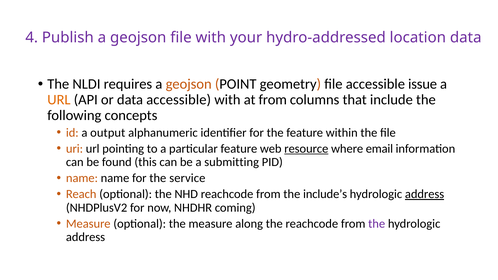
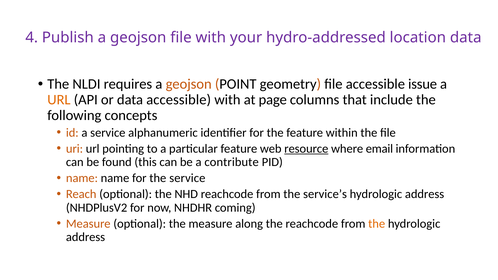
at from: from -> page
a output: output -> service
submitting: submitting -> contribute
include’s: include’s -> service’s
address at (425, 194) underline: present -> none
the at (377, 224) colour: purple -> orange
